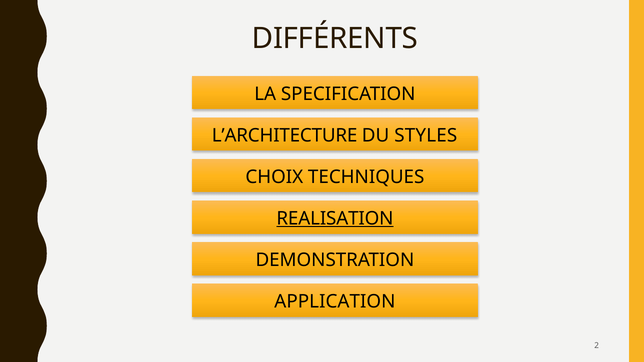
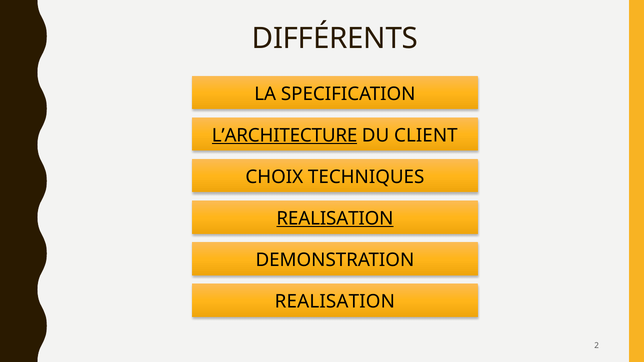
L’ARCHITECTURE underline: none -> present
STYLES: STYLES -> CLIENT
APPLICATION at (335, 302): APPLICATION -> REALISATION
